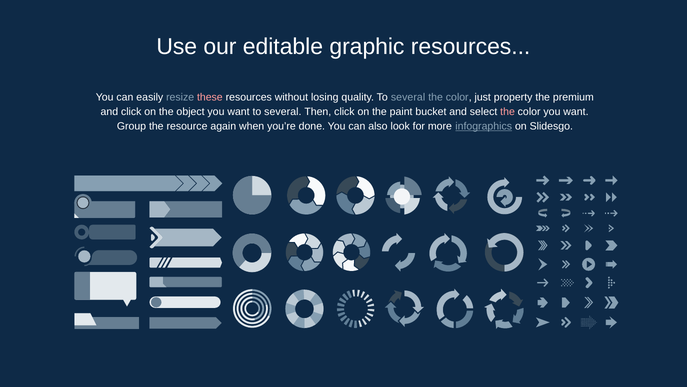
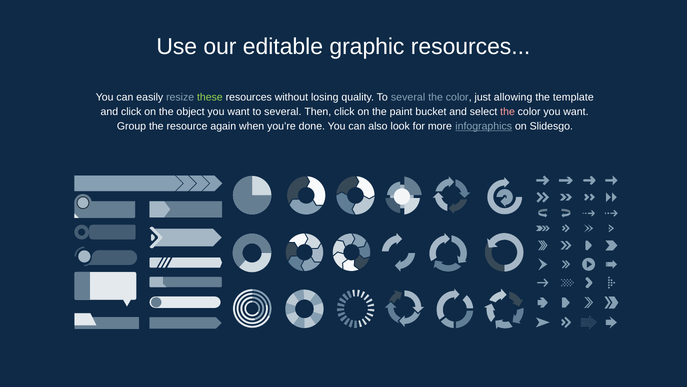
these colour: pink -> light green
property: property -> allowing
premium: premium -> template
